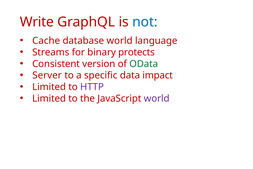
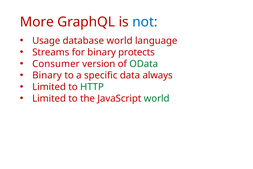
Write: Write -> More
Cache: Cache -> Usage
Consistent: Consistent -> Consumer
Server at (47, 75): Server -> Binary
impact: impact -> always
HTTP colour: purple -> green
world at (157, 98) colour: purple -> green
